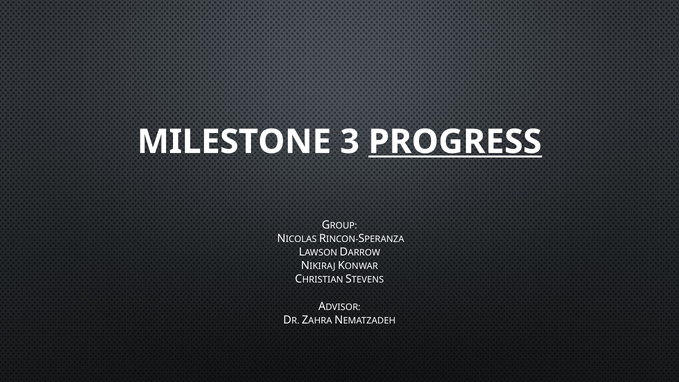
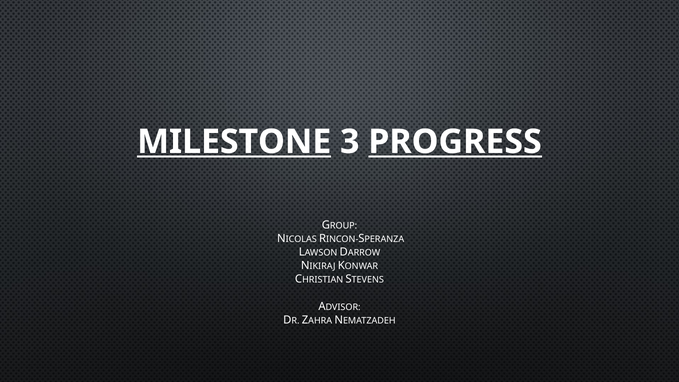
MILESTONE underline: none -> present
